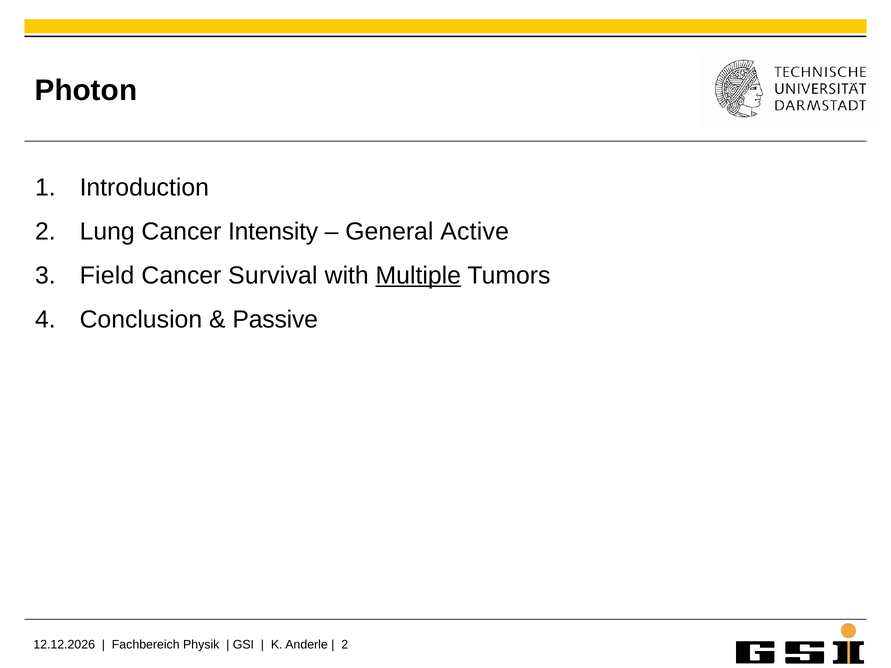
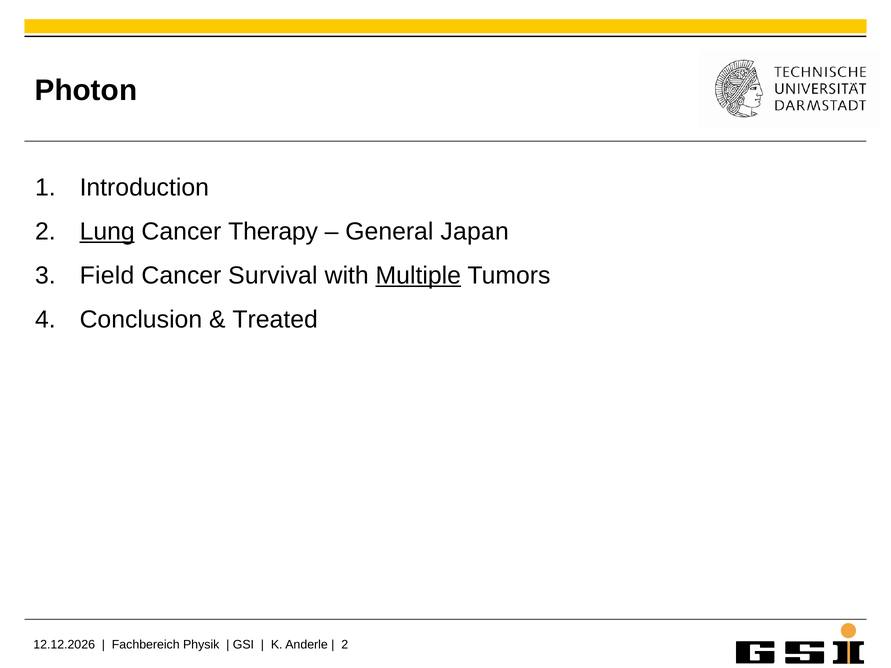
Lung underline: none -> present
Intensity: Intensity -> Therapy
Active: Active -> Japan
Passive: Passive -> Treated
